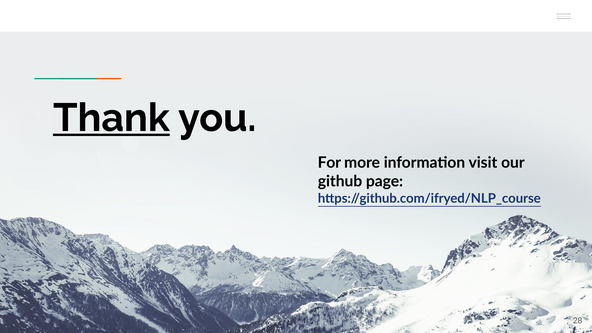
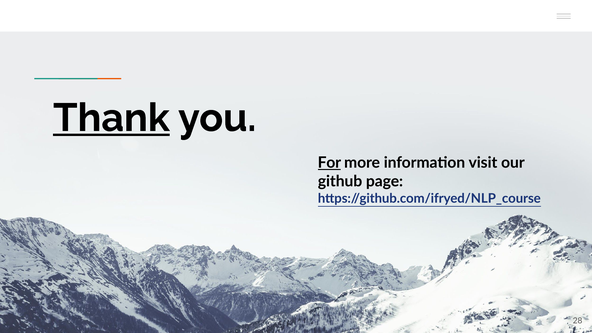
For underline: none -> present
